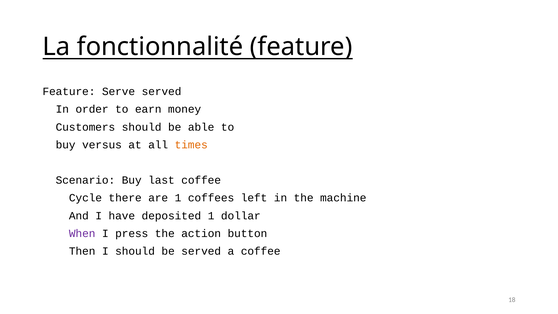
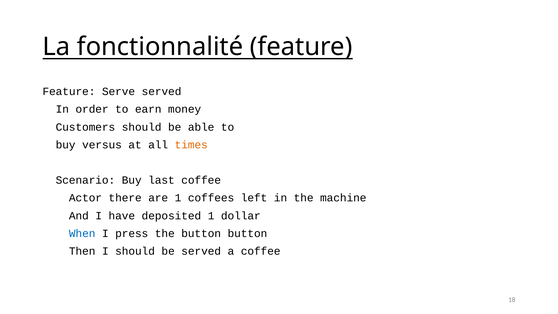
Cycle: Cycle -> Actor
When colour: purple -> blue
the action: action -> button
